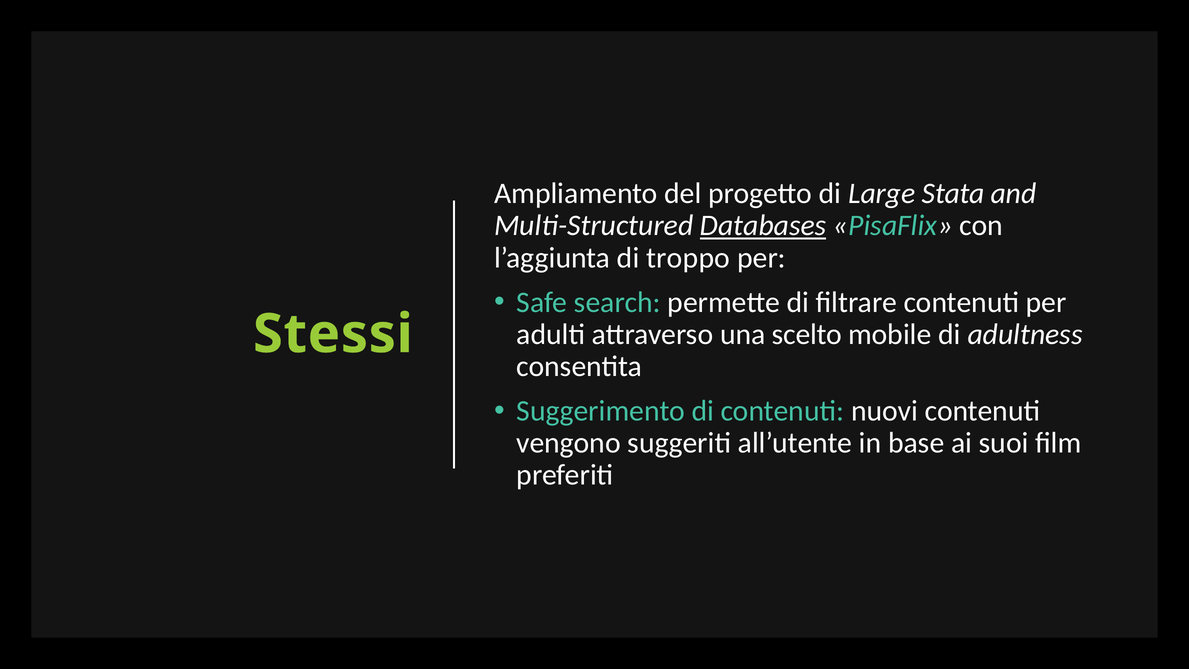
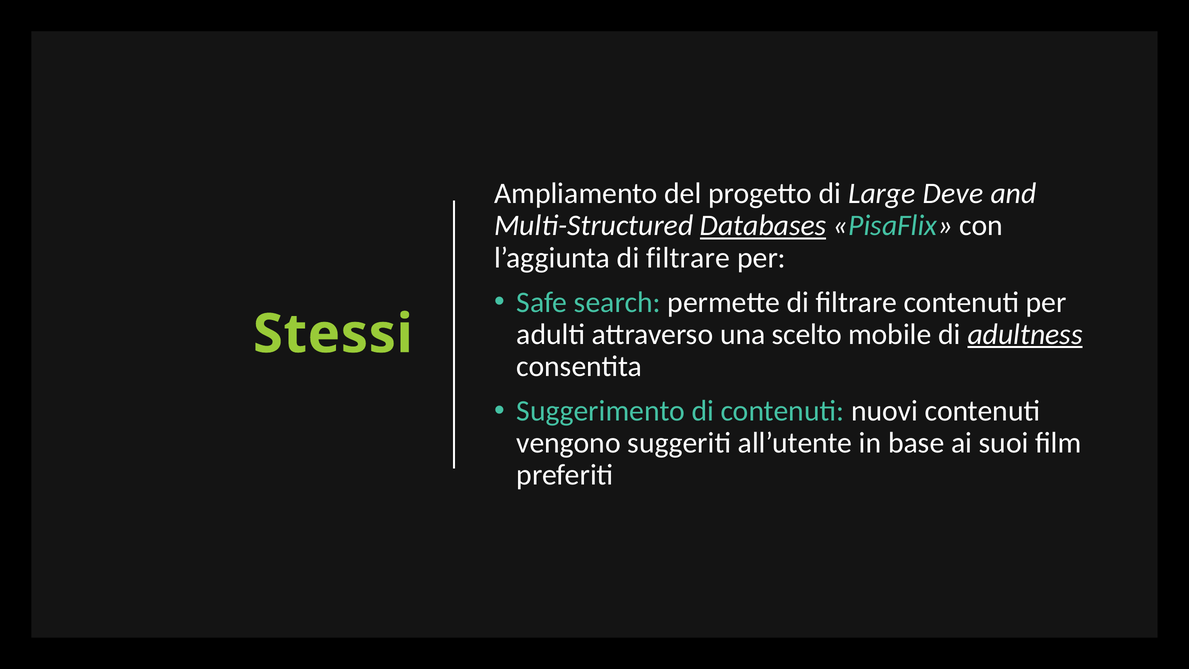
Stata: Stata -> Deve
l’aggiunta di troppo: troppo -> filtrare
adultness underline: none -> present
